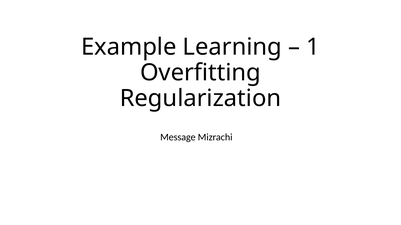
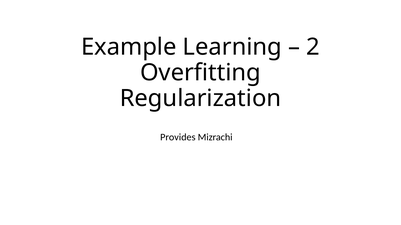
1: 1 -> 2
Message: Message -> Provides
